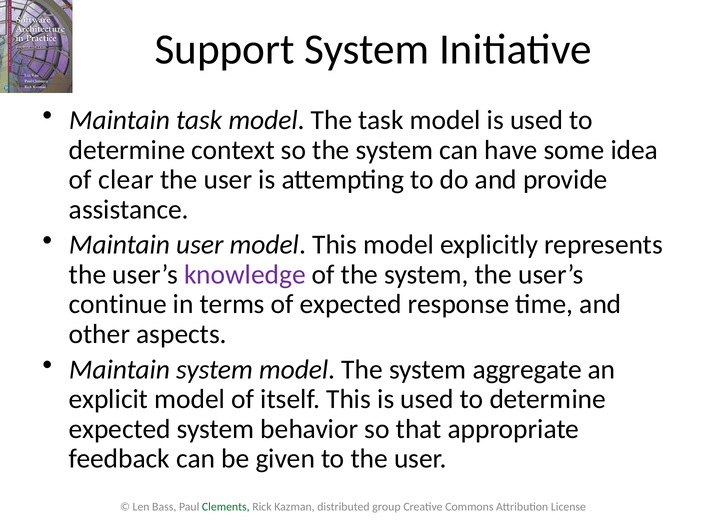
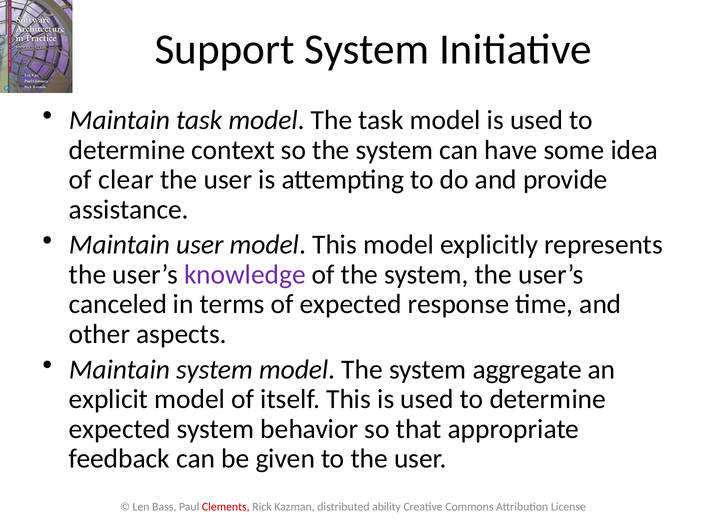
continue: continue -> canceled
Clements colour: green -> red
group: group -> ability
